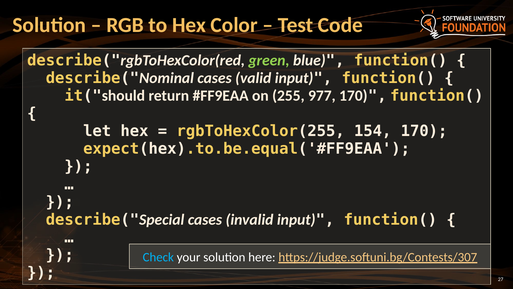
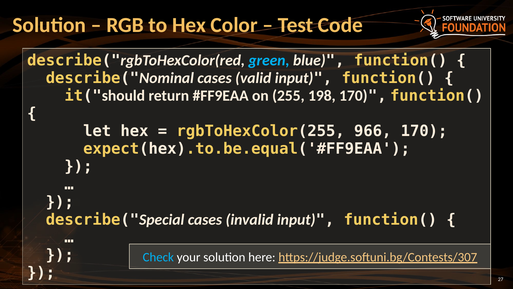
green colour: light green -> light blue
977: 977 -> 198
154: 154 -> 966
